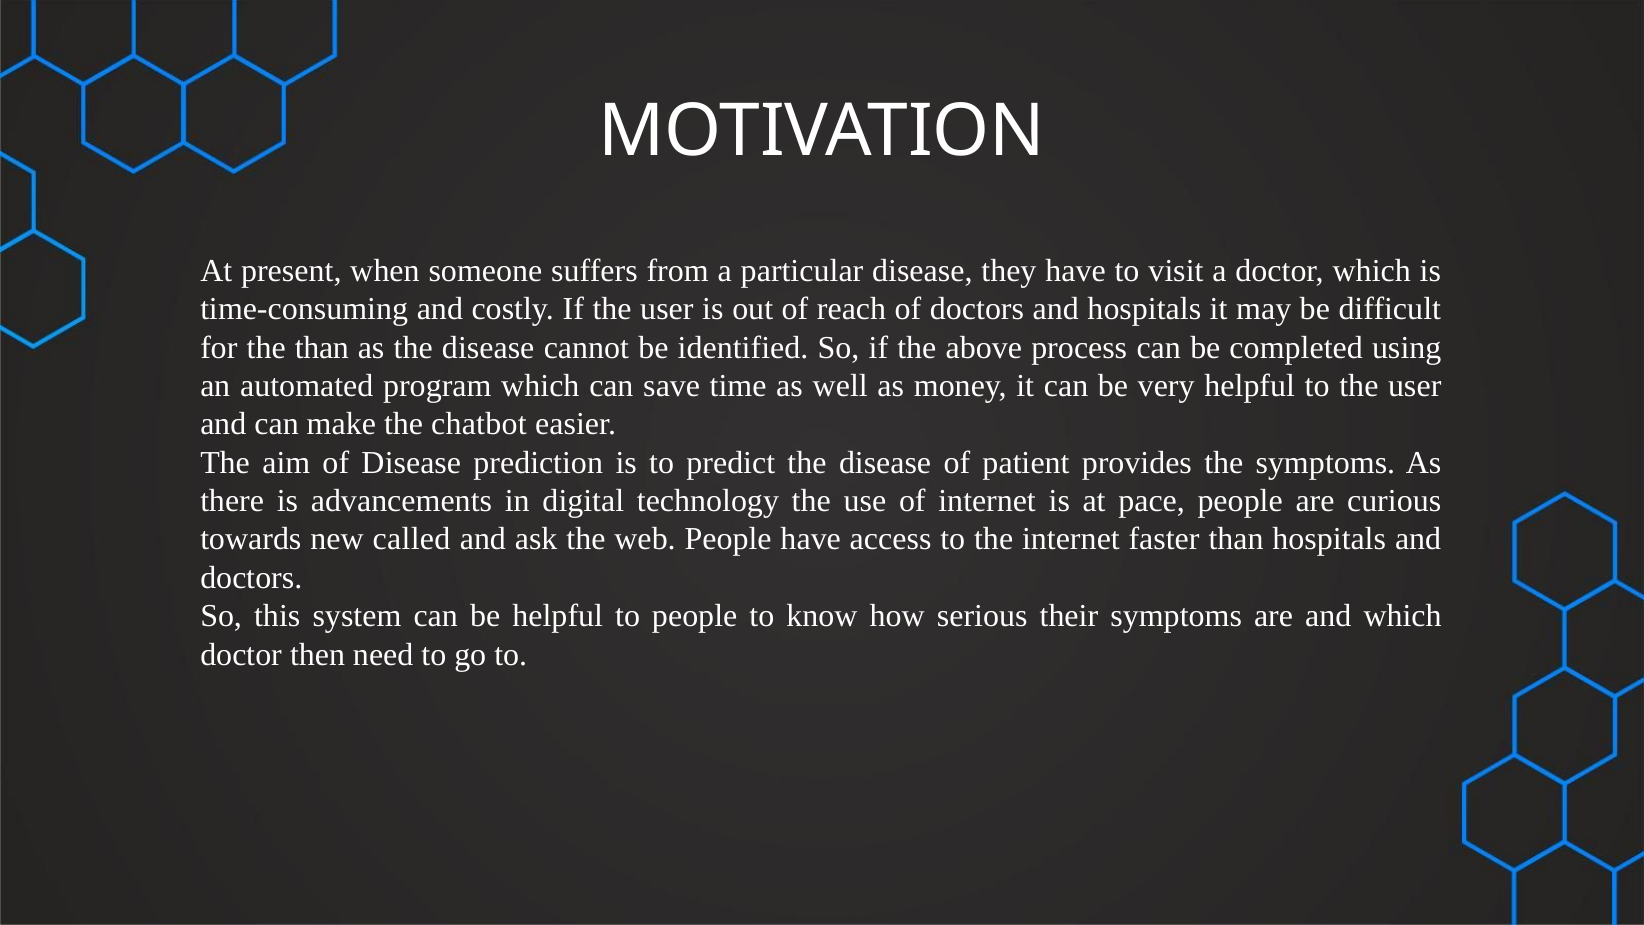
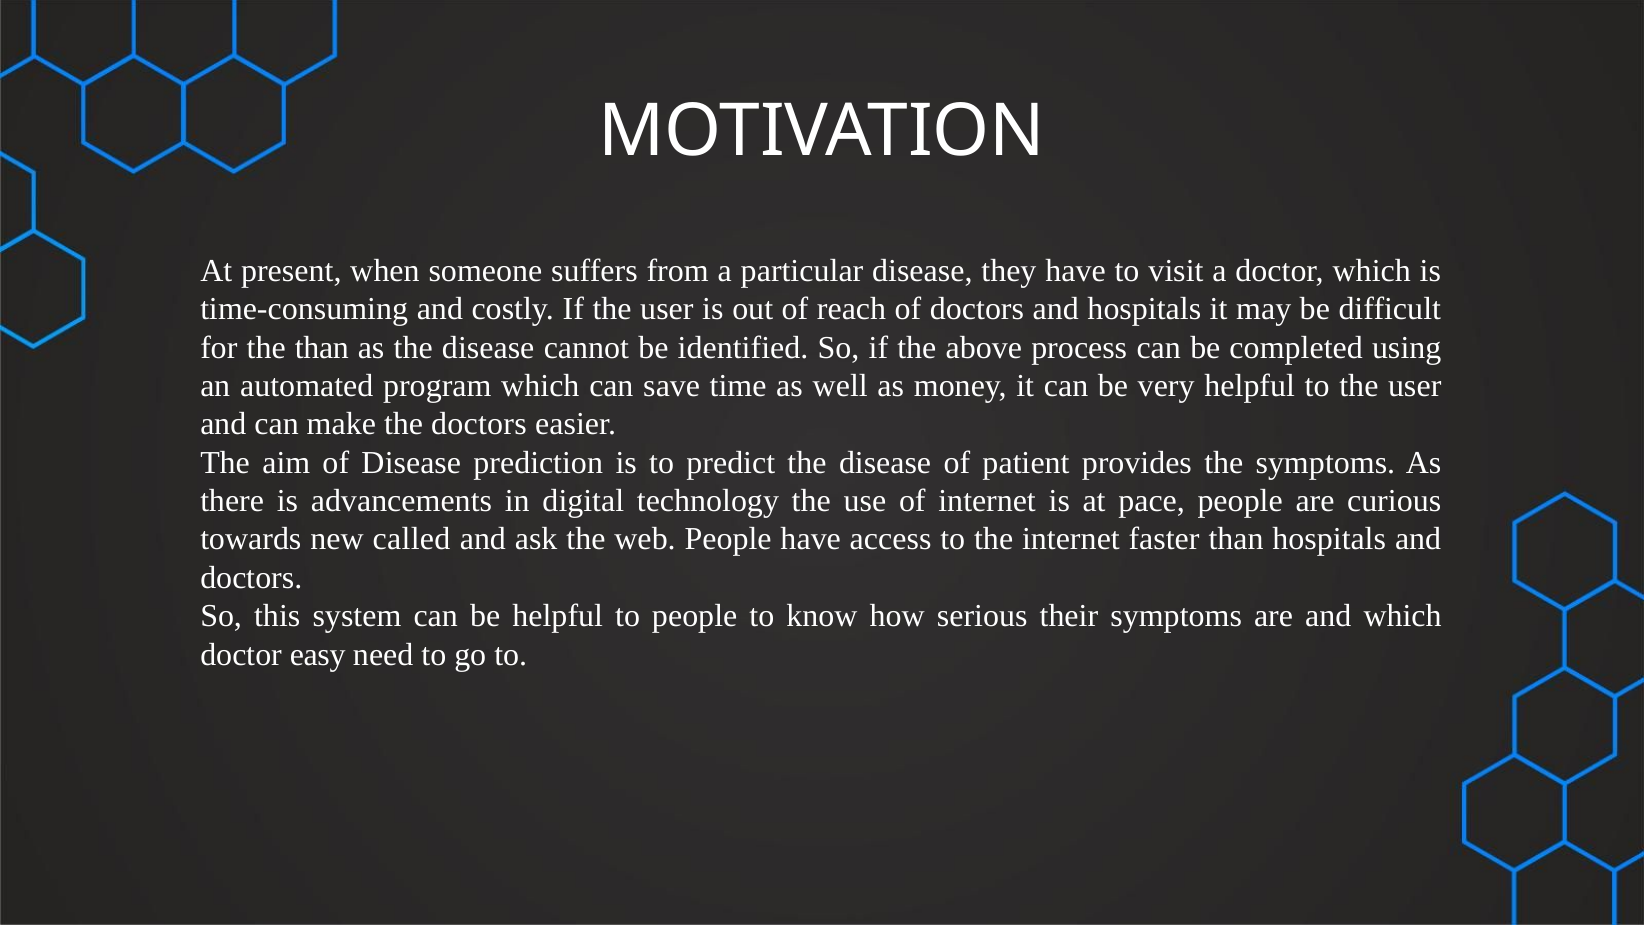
the chatbot: chatbot -> doctors
then: then -> easy
